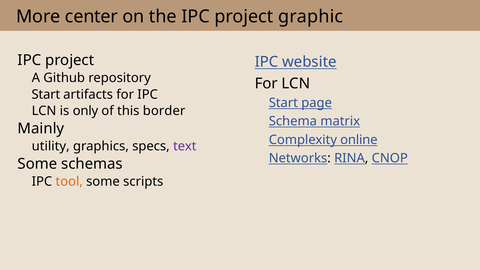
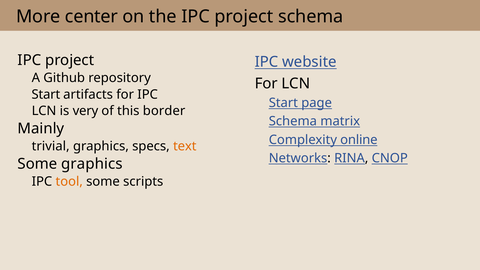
project graphic: graphic -> schema
only: only -> very
utility: utility -> trivial
text colour: purple -> orange
Some schemas: schemas -> graphics
